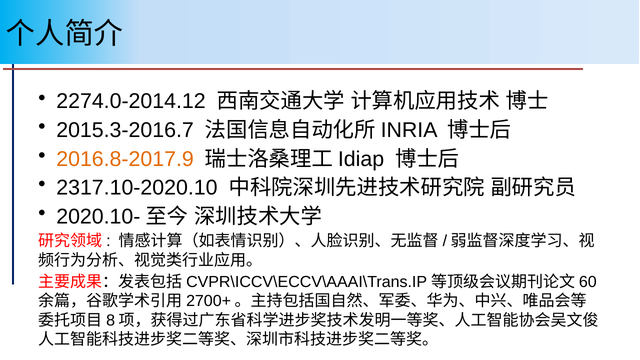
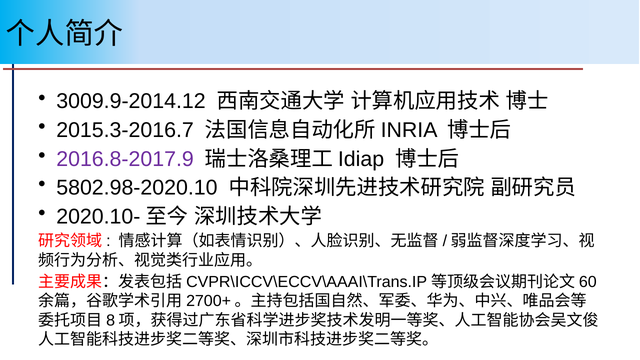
2274.0-2014.12: 2274.0-2014.12 -> 3009.9-2014.12
2016.8-2017.9 colour: orange -> purple
2317.10-2020.10: 2317.10-2020.10 -> 5802.98-2020.10
